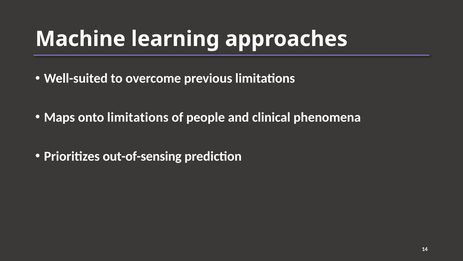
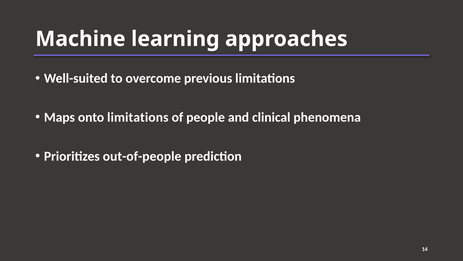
out-of-sensing: out-of-sensing -> out-of-people
